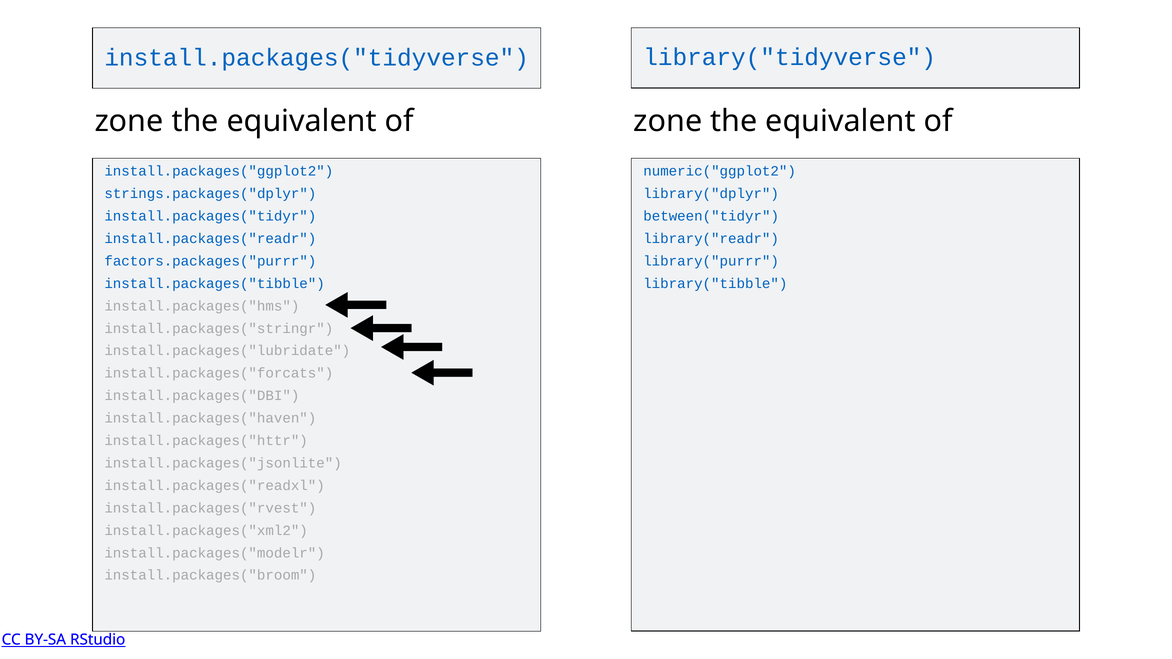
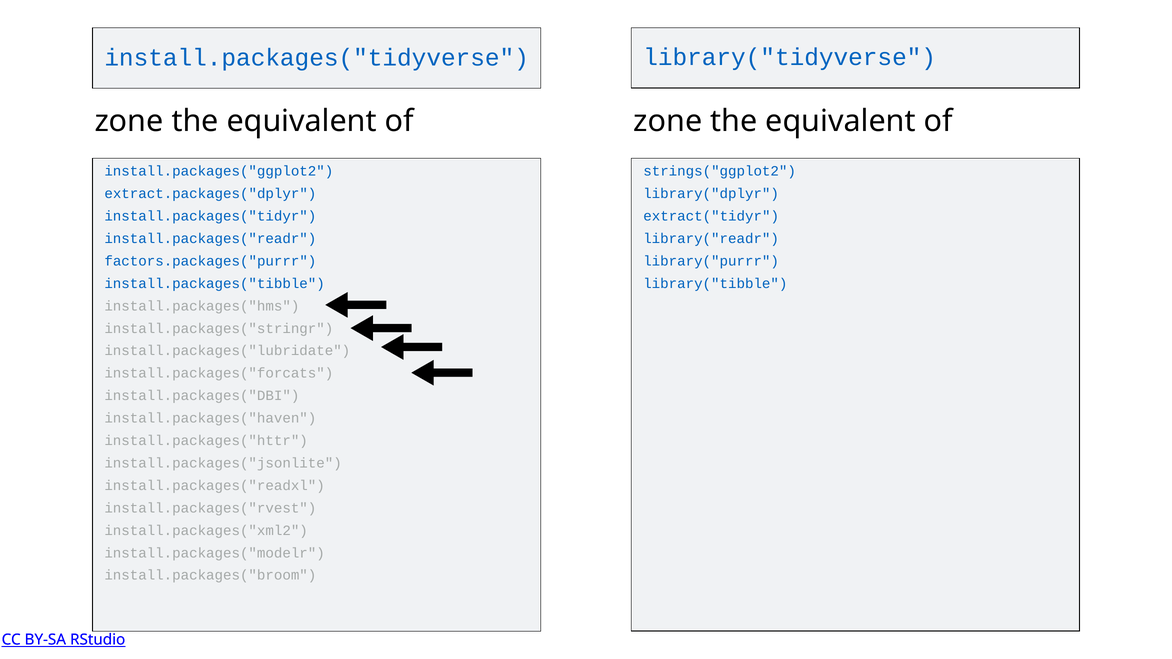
numeric("ggplot2: numeric("ggplot2 -> strings("ggplot2
strings.packages("dplyr: strings.packages("dplyr -> extract.packages("dplyr
between("tidyr: between("tidyr -> extract("tidyr
